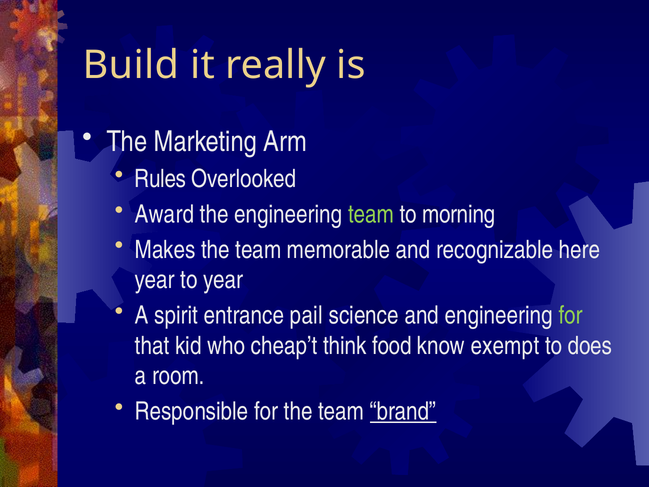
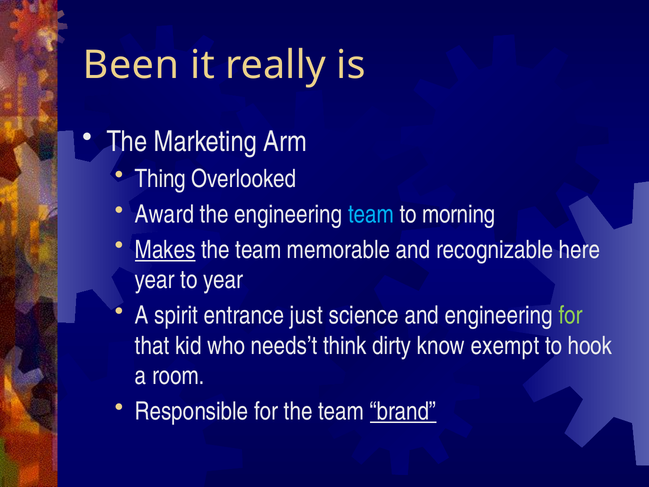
Build: Build -> Been
Rules: Rules -> Thing
team at (371, 214) colour: light green -> light blue
Makes underline: none -> present
pail: pail -> just
cheap’t: cheap’t -> needs’t
food: food -> dirty
does: does -> hook
